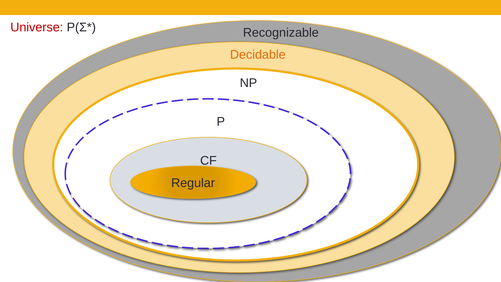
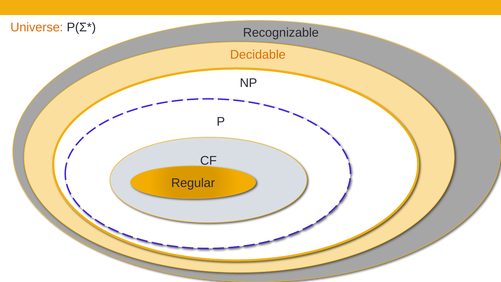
Universe colour: red -> orange
